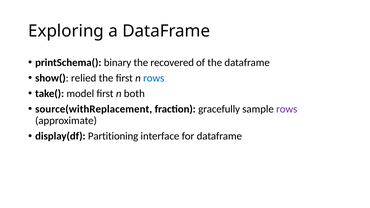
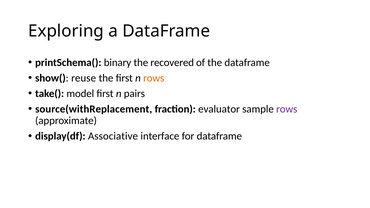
relied: relied -> reuse
rows at (154, 78) colour: blue -> orange
both: both -> pairs
gracefully: gracefully -> evaluator
Partitioning: Partitioning -> Associative
